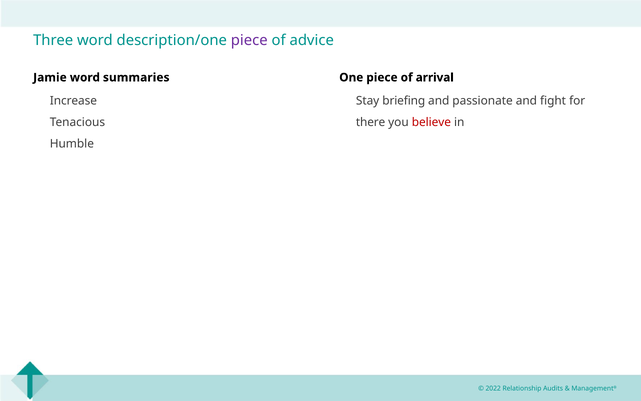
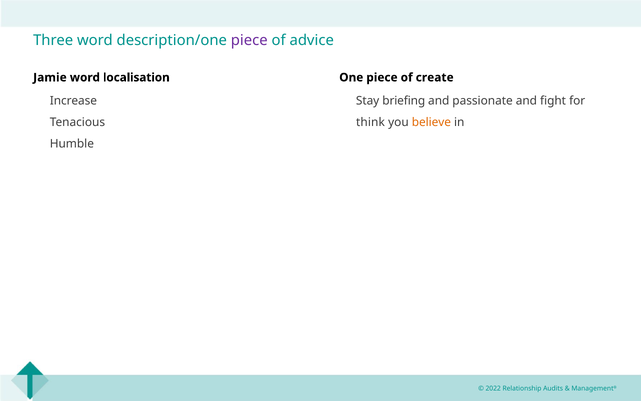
summaries: summaries -> localisation
arrival: arrival -> create
there: there -> think
believe colour: red -> orange
